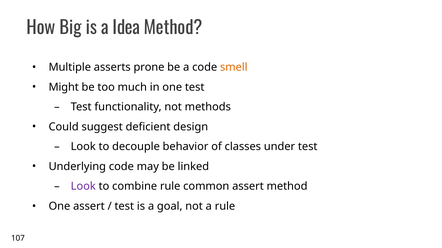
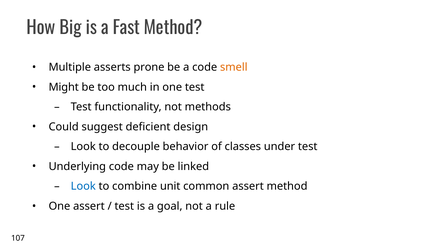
Idea: Idea -> Fast
Look at (83, 187) colour: purple -> blue
combine rule: rule -> unit
